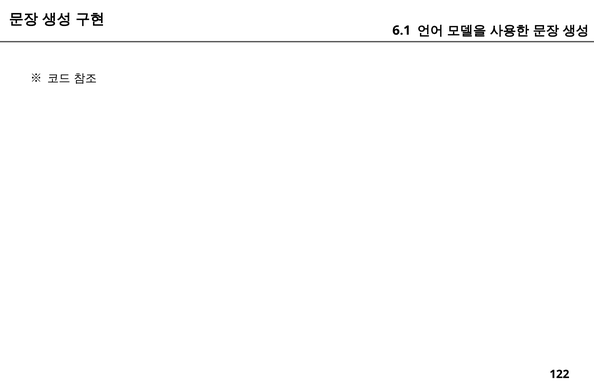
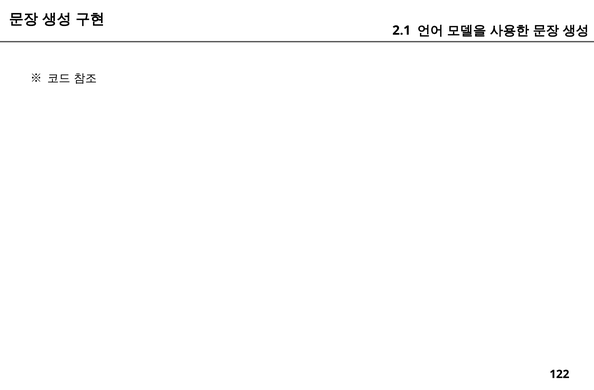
6.1: 6.1 -> 2.1
